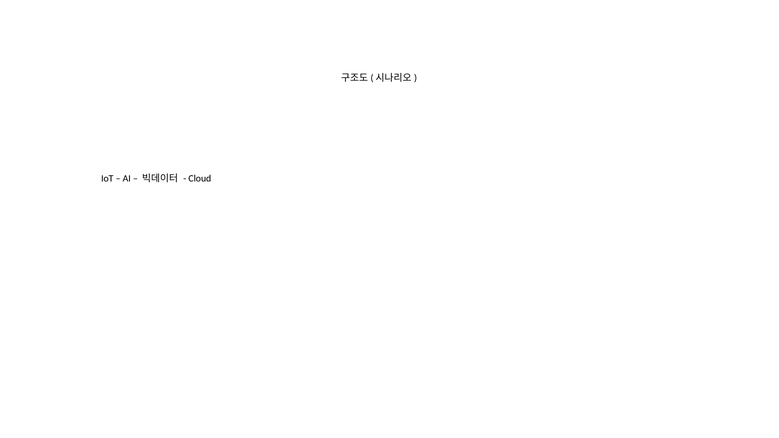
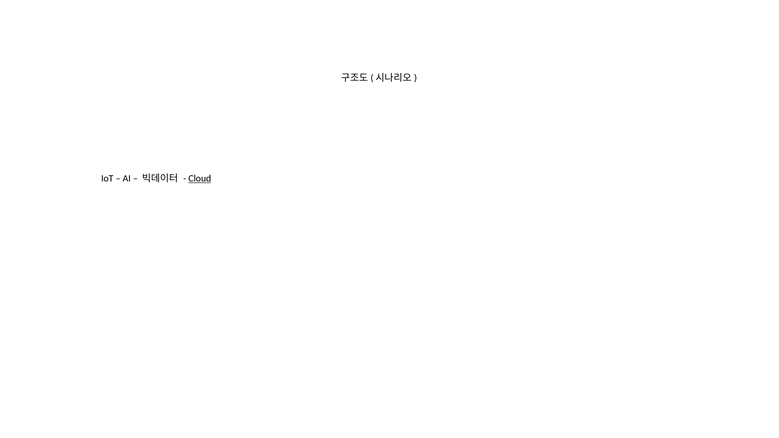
Cloud underline: none -> present
